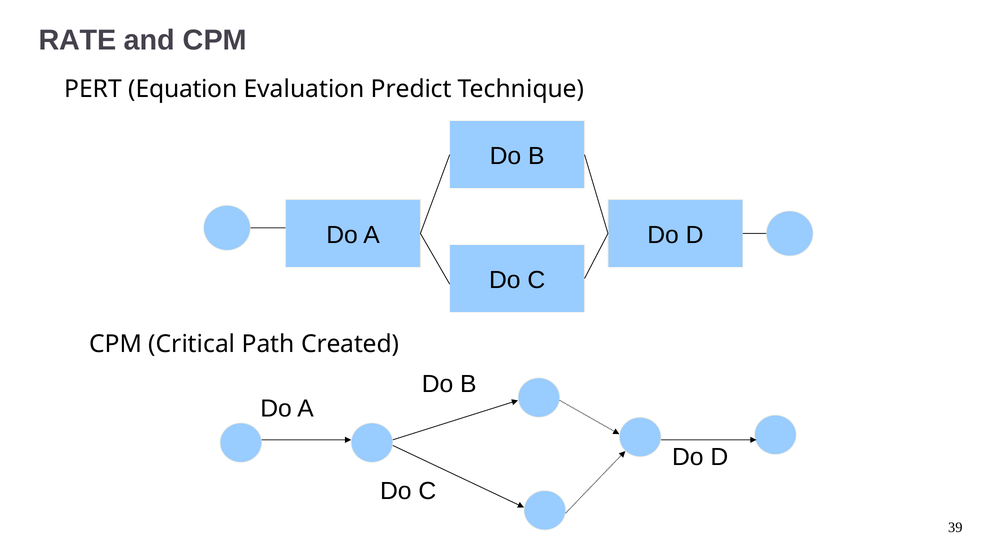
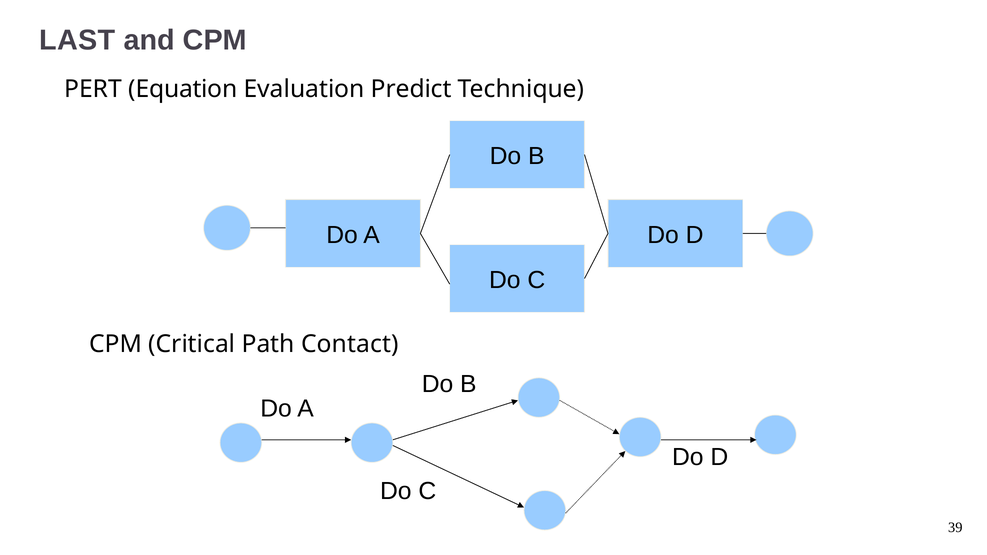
RATE: RATE -> LAST
Created: Created -> Contact
